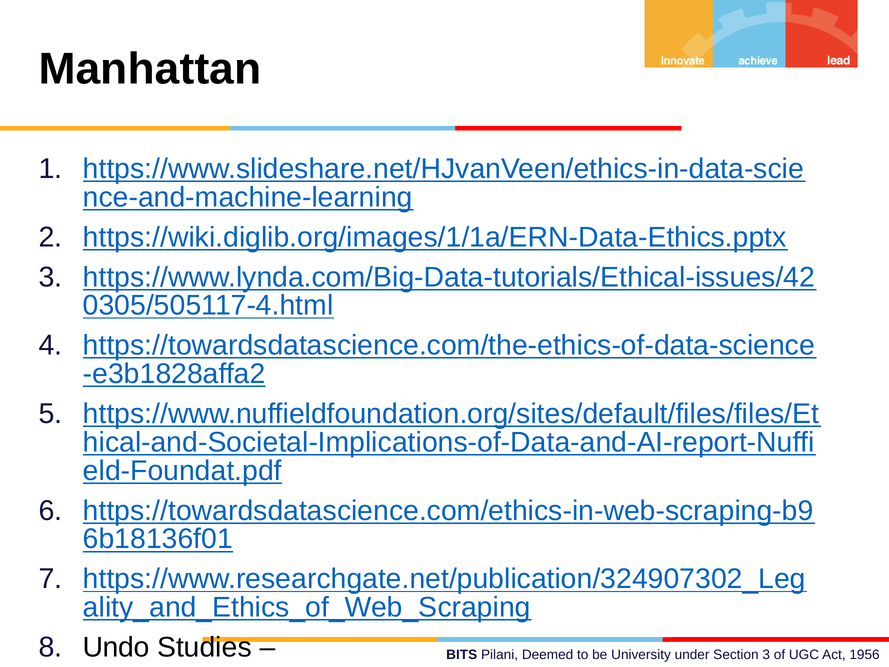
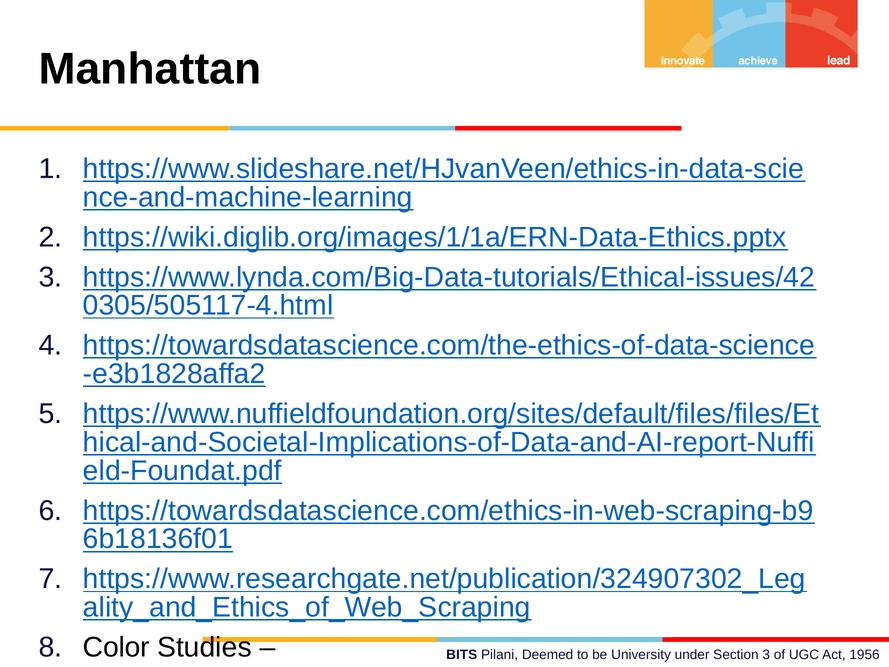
Undo: Undo -> Color
